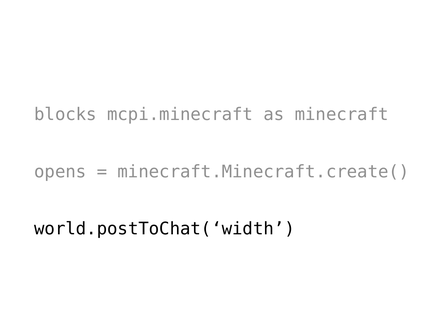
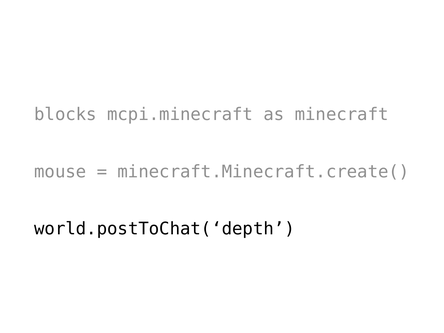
opens: opens -> mouse
world.postToChat(‘width: world.postToChat(‘width -> world.postToChat(‘depth
